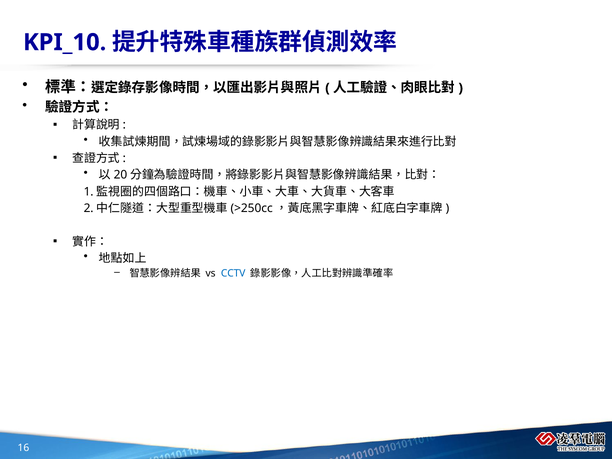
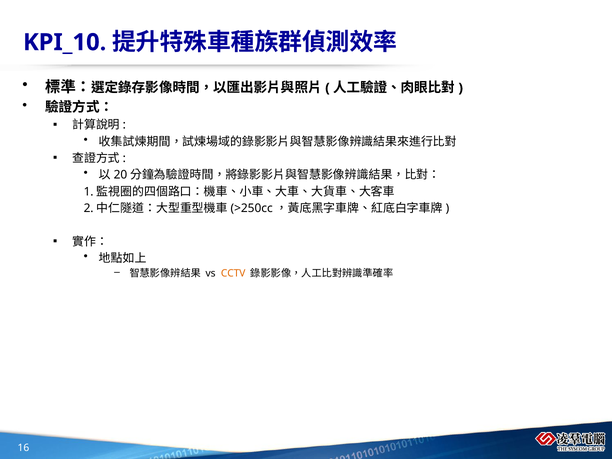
CCTV colour: blue -> orange
